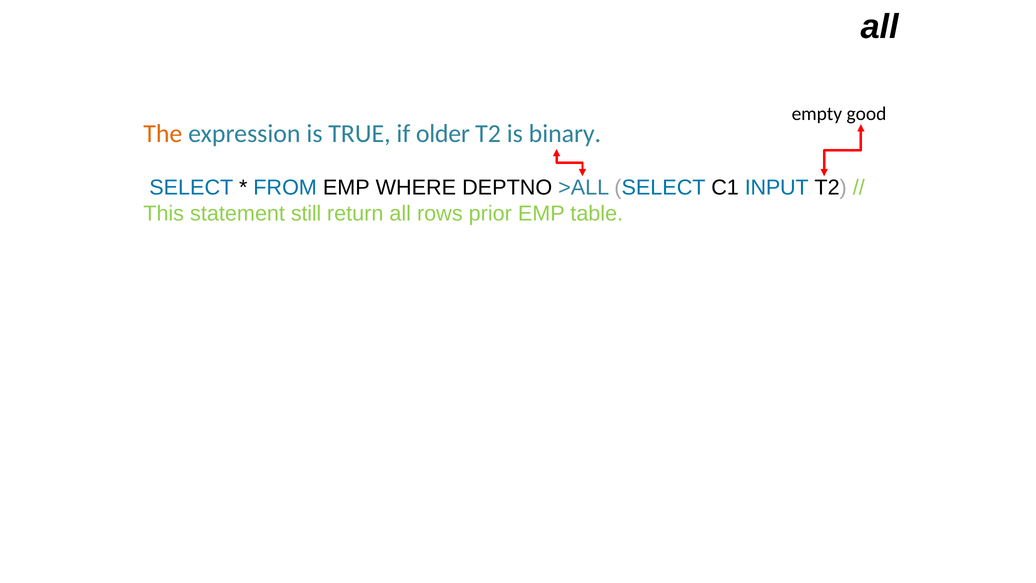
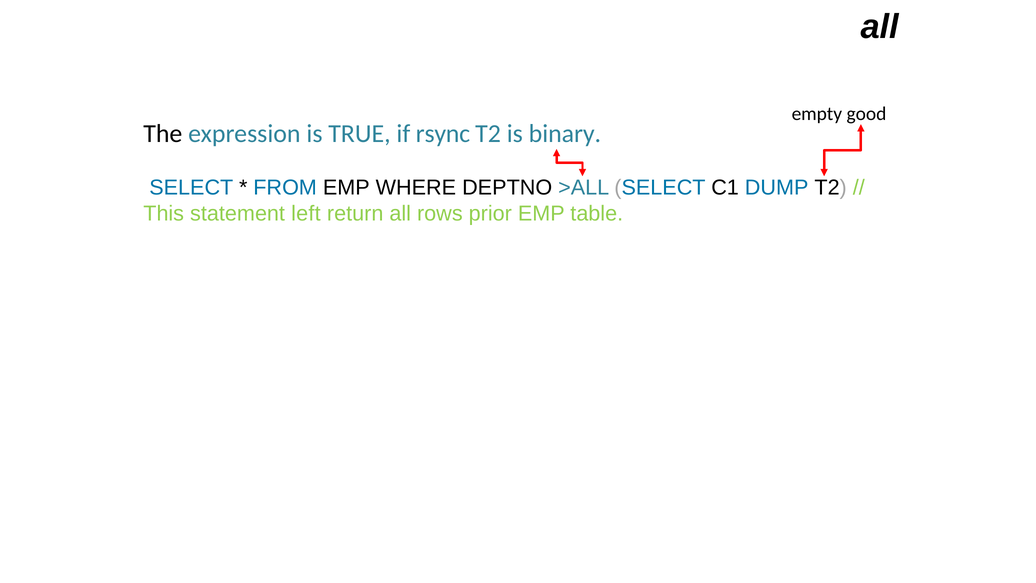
The colour: orange -> black
older: older -> rsync
INPUT: INPUT -> DUMP
still: still -> left
